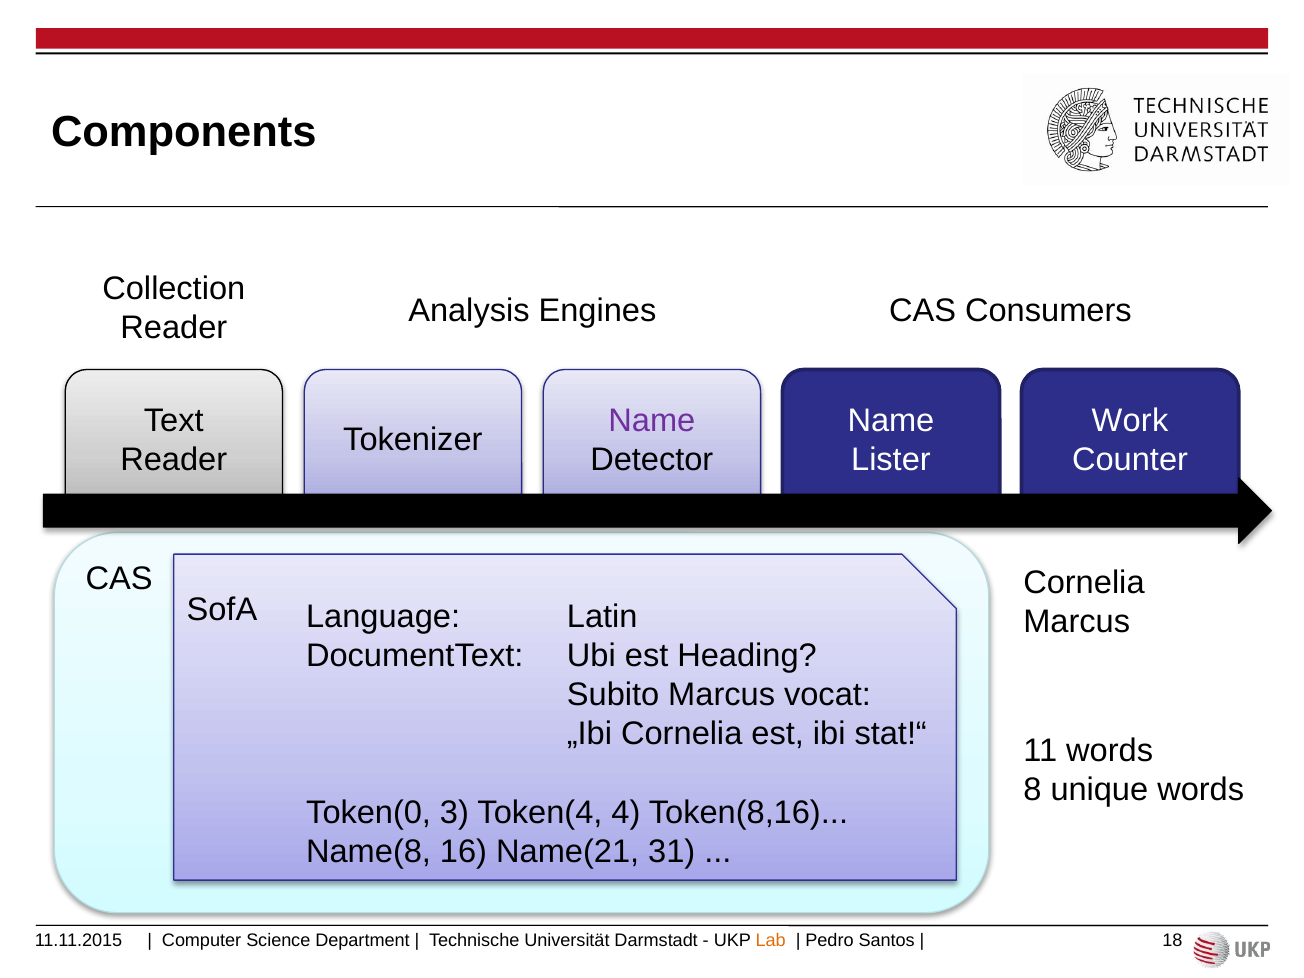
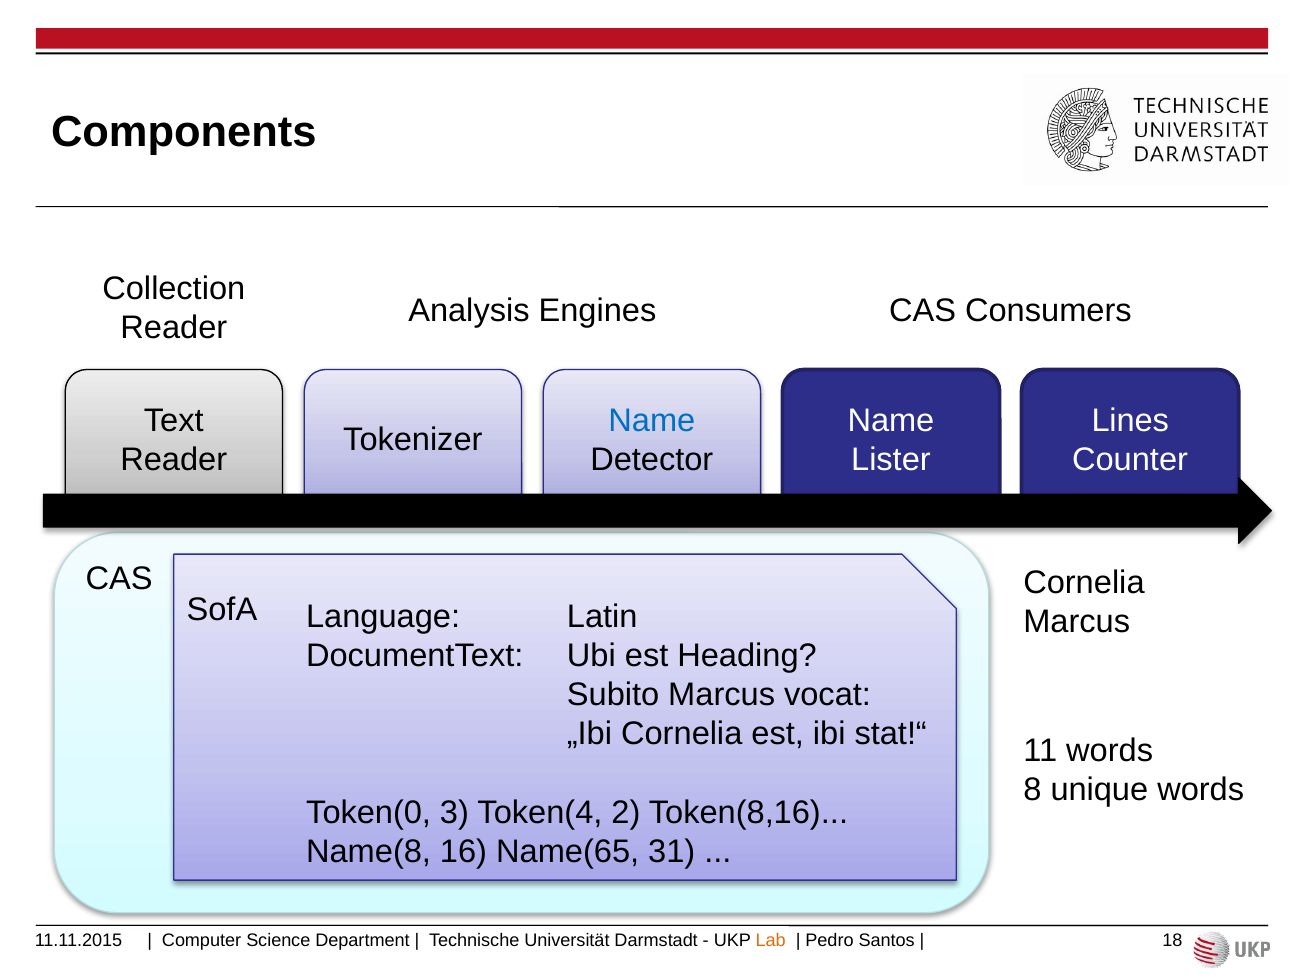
Name at (652, 420) colour: purple -> blue
Work: Work -> Lines
4: 4 -> 2
Name(21: Name(21 -> Name(65
